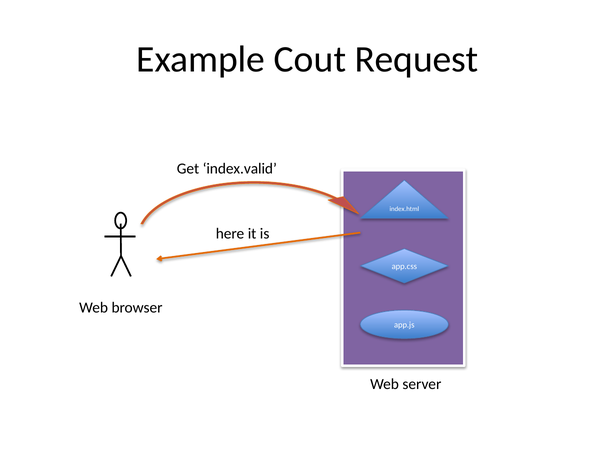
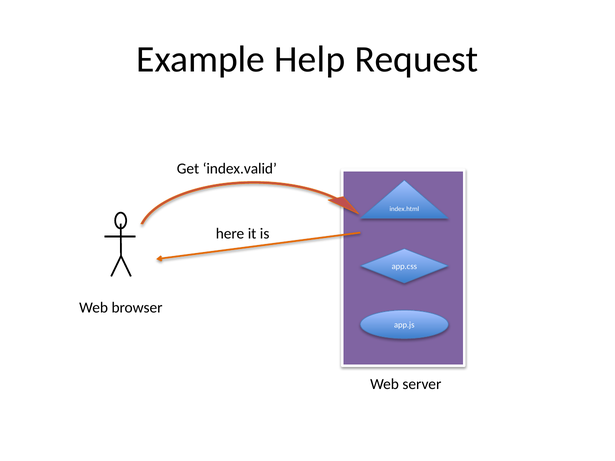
Cout: Cout -> Help
